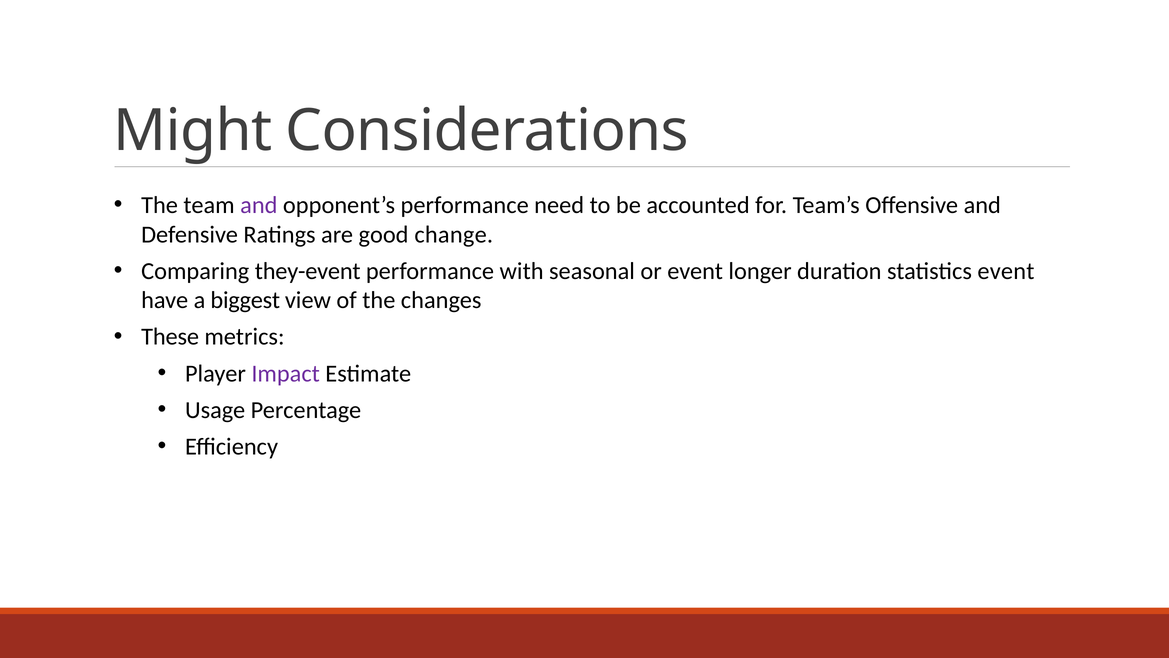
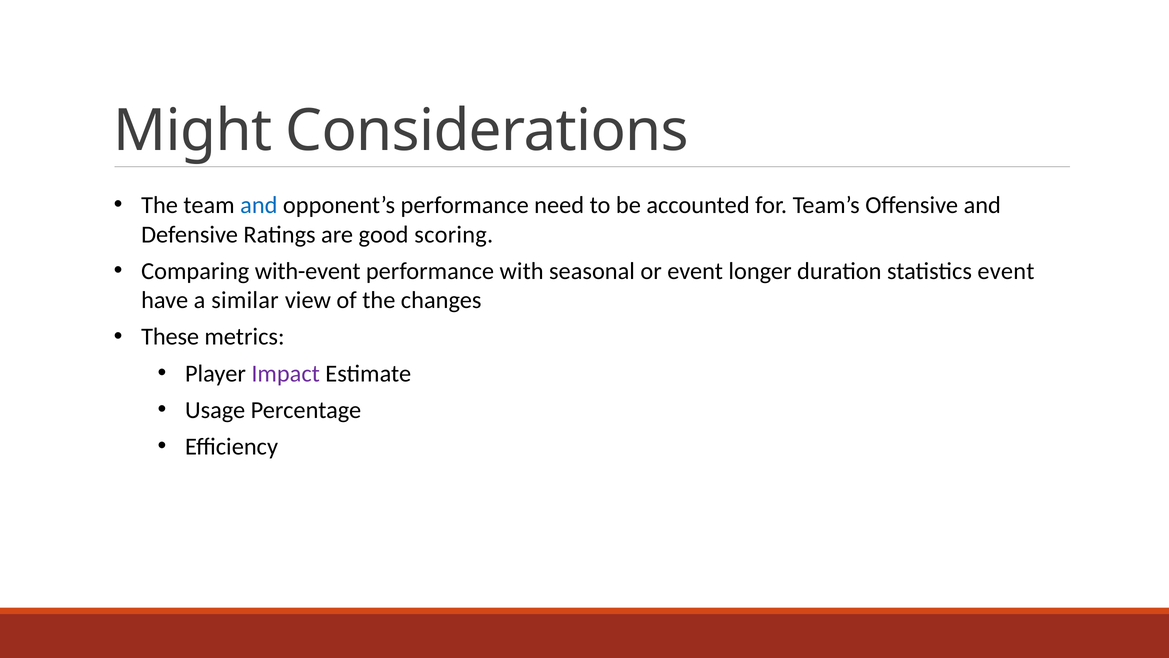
and at (259, 205) colour: purple -> blue
change: change -> scoring
they-event: they-event -> with-event
biggest: biggest -> similar
